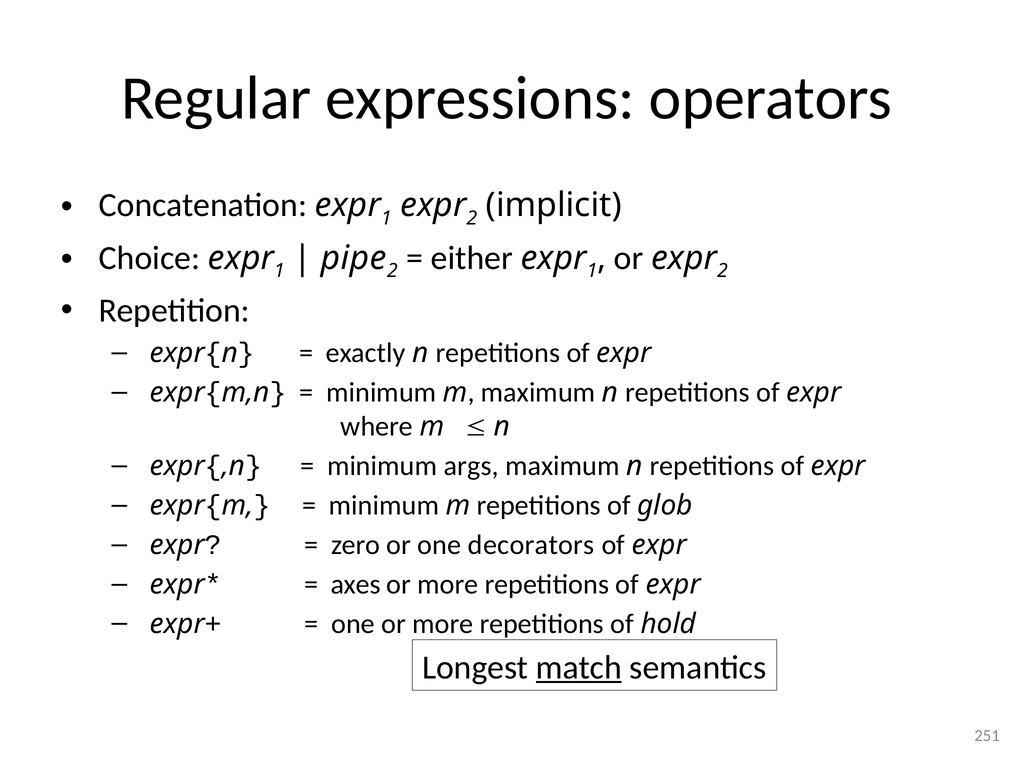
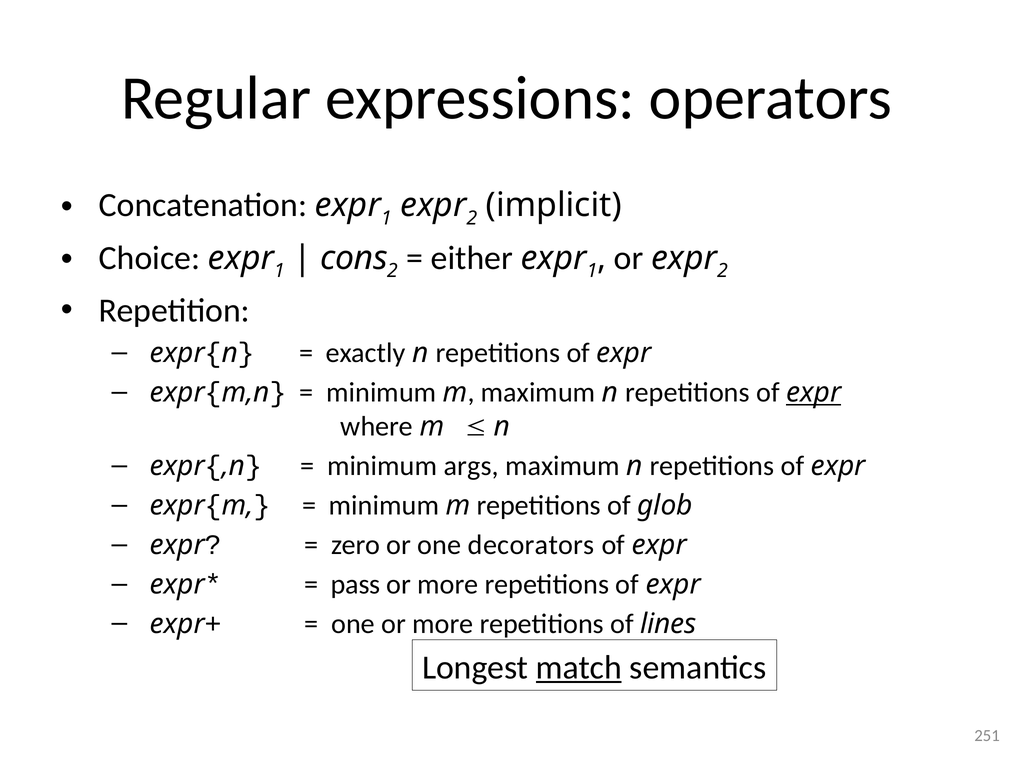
pipe: pipe -> cons
expr at (814, 393) underline: none -> present
axes: axes -> pass
hold: hold -> lines
